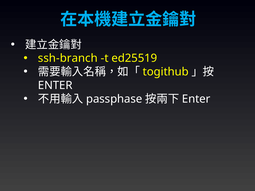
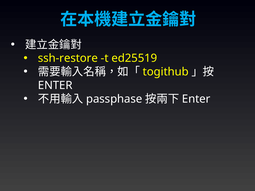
ssh-branch: ssh-branch -> ssh-restore
